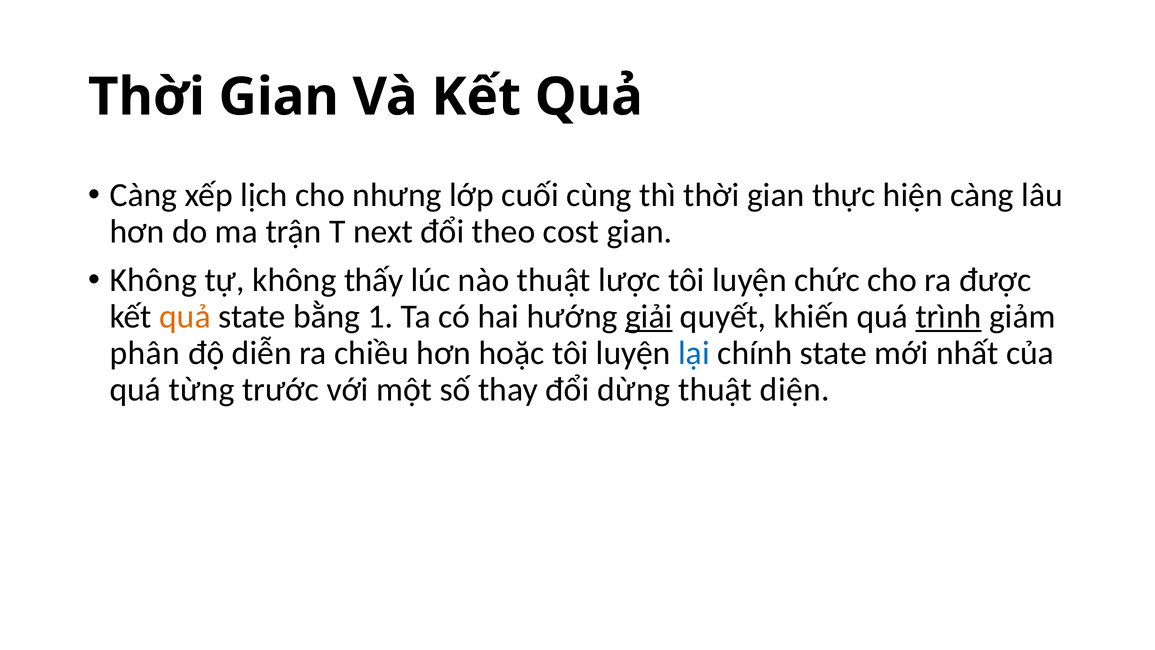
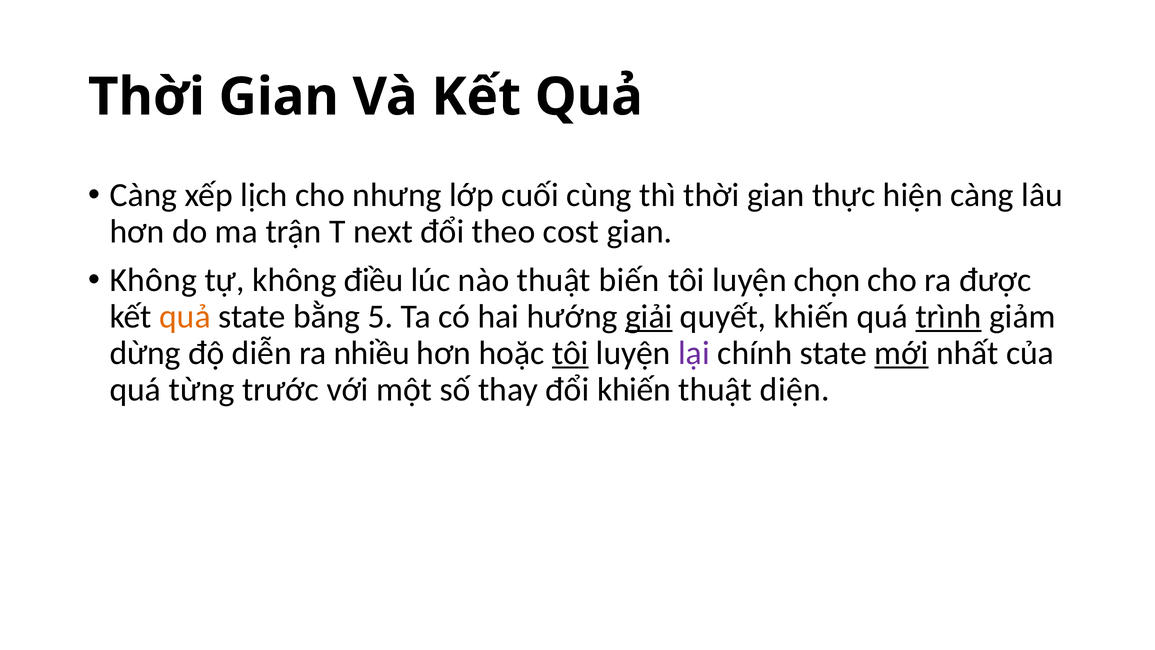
thấy: thấy -> điều
lược: lược -> biến
chức: chức -> chọn
1: 1 -> 5
phân: phân -> dừng
chiều: chiều -> nhiều
tôi at (570, 353) underline: none -> present
lại colour: blue -> purple
mới underline: none -> present
đổi dừng: dừng -> khiến
